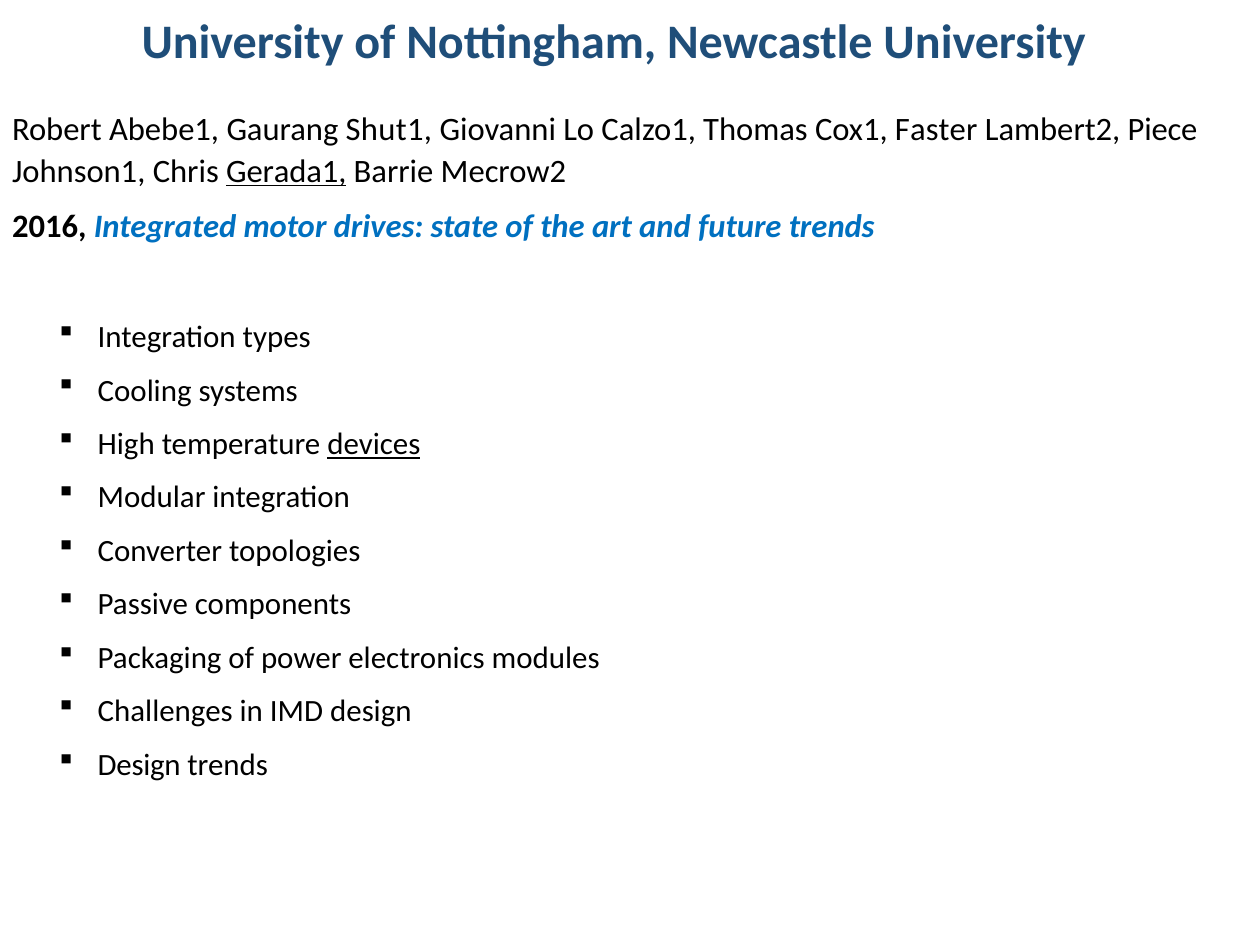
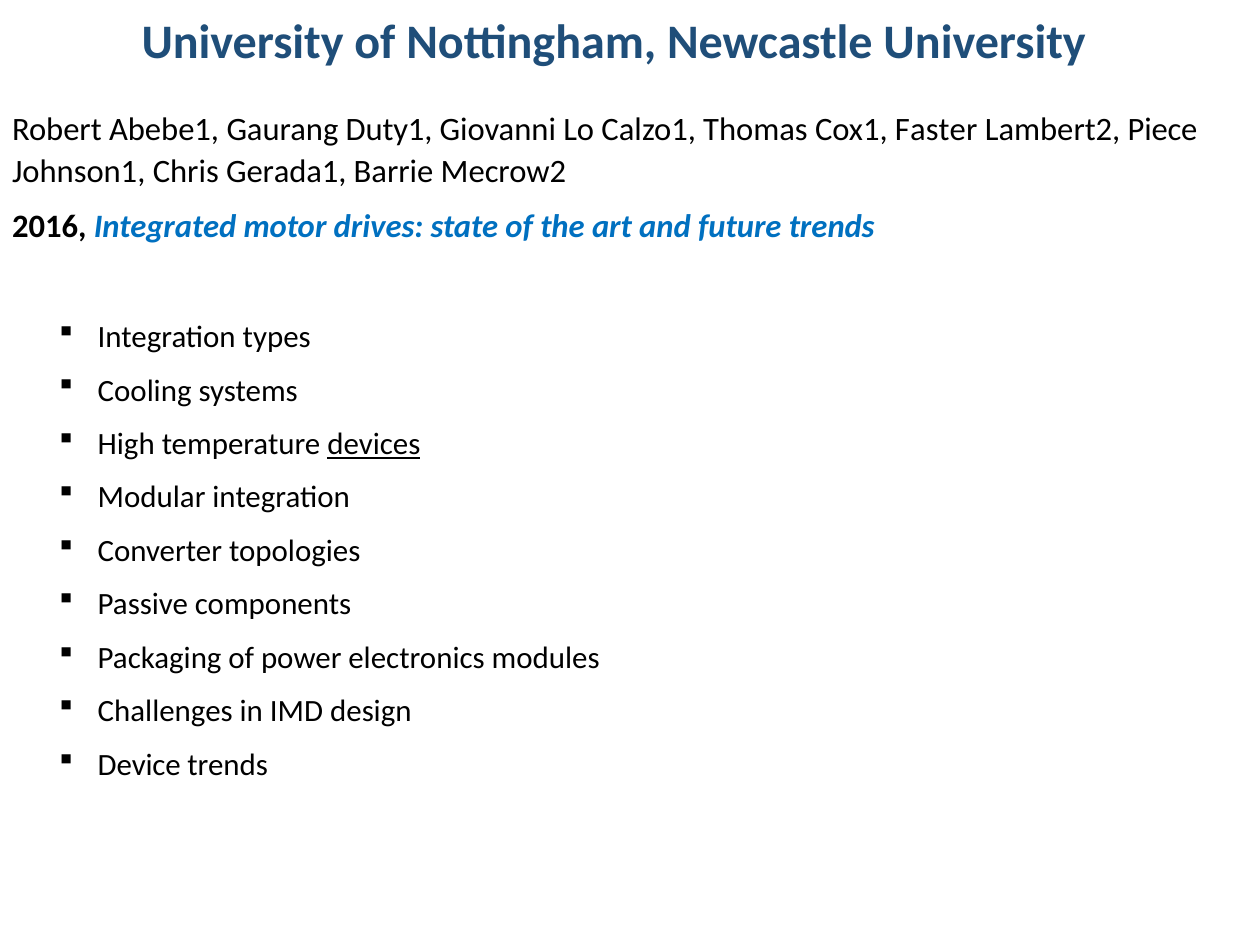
Shut1: Shut1 -> Duty1
Gerada1 underline: present -> none
Design at (139, 765): Design -> Device
